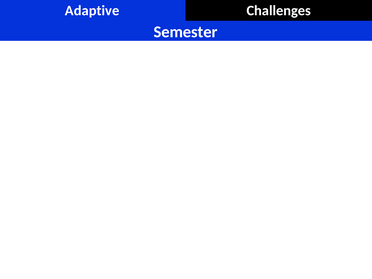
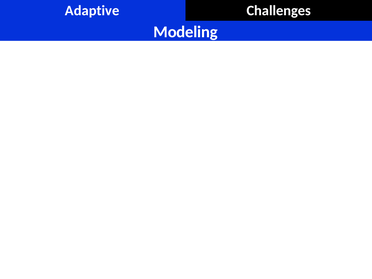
Semester: Semester -> Modeling
